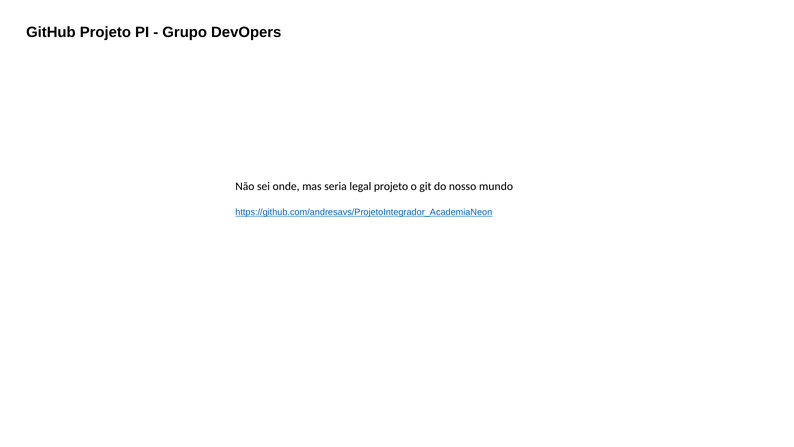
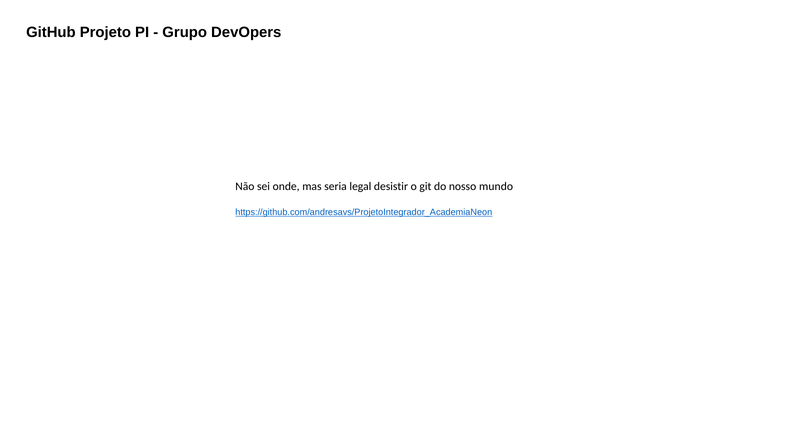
legal projeto: projeto -> desistir
